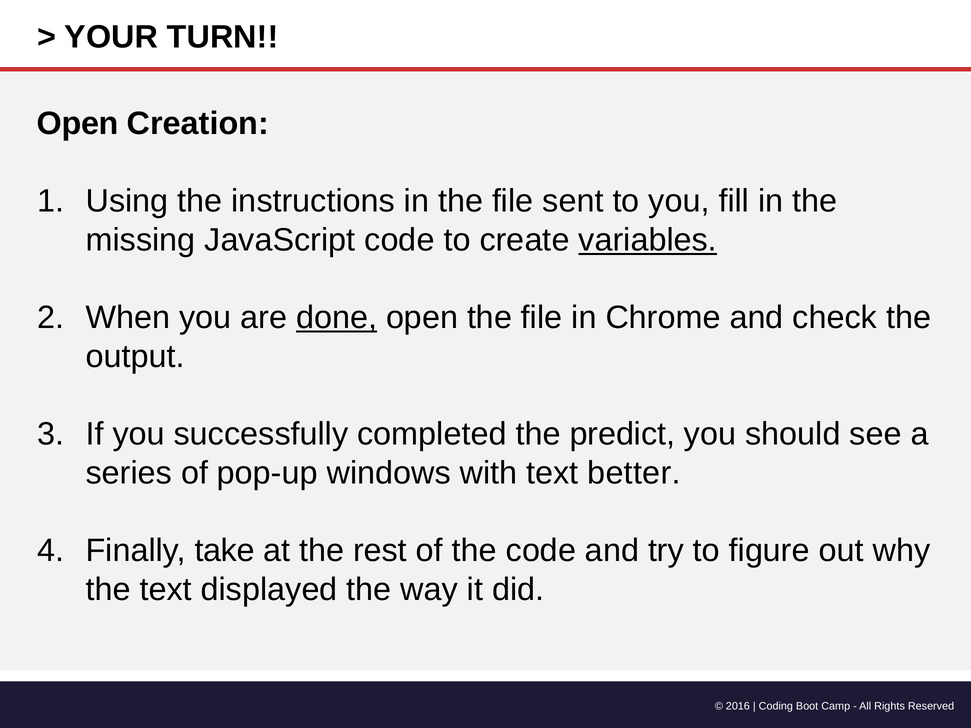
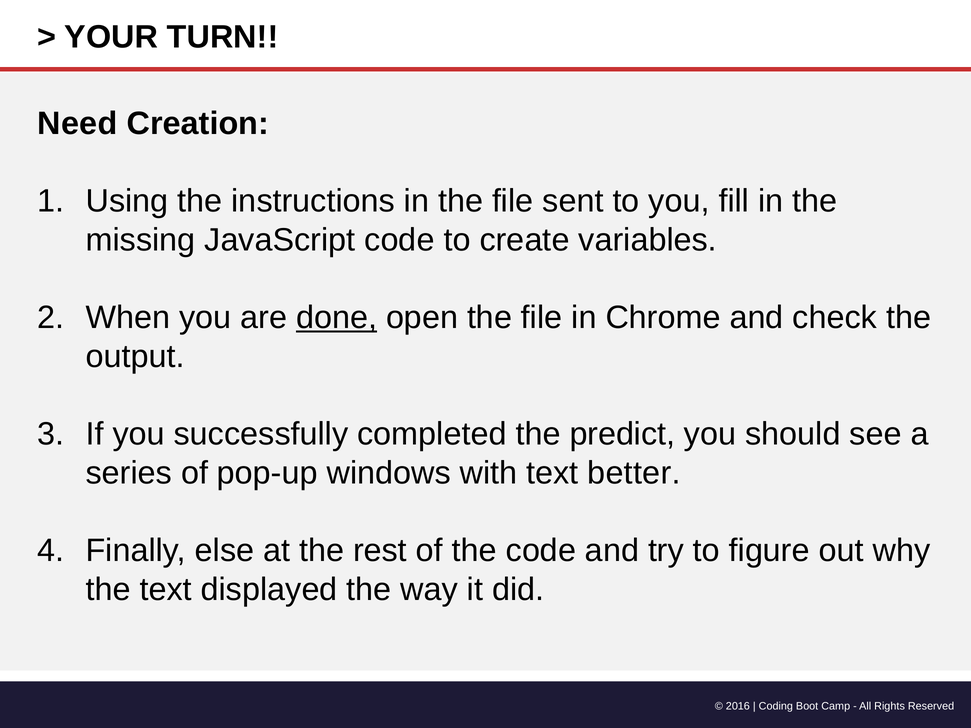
Open at (78, 124): Open -> Need
variables underline: present -> none
take: take -> else
